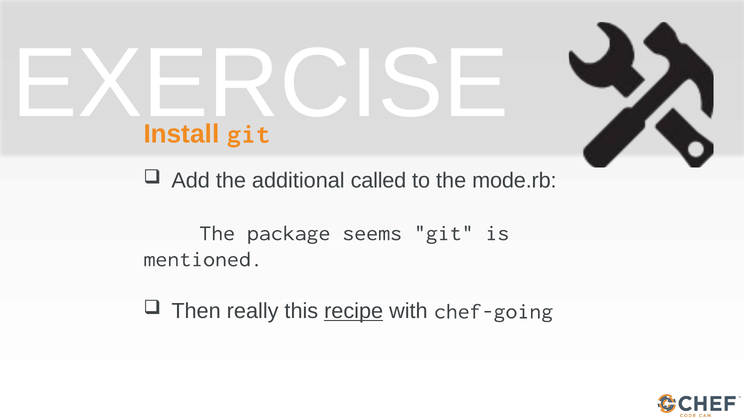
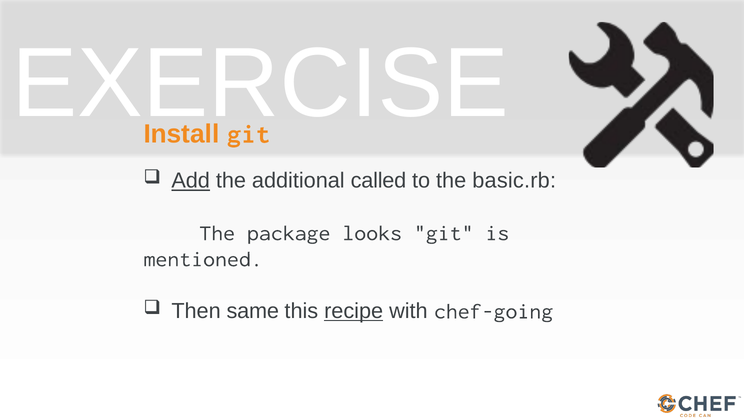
Add underline: none -> present
mode.rb: mode.rb -> basic.rb
seems: seems -> looks
really: really -> same
